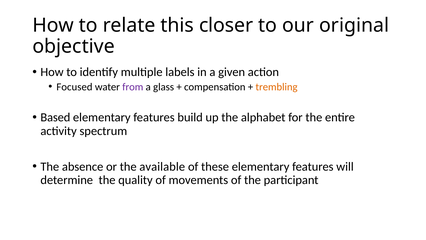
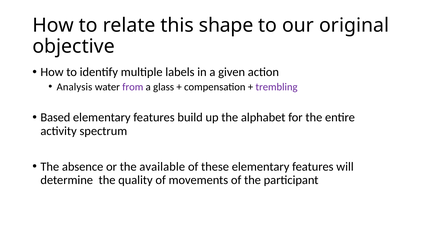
closer: closer -> shape
Focused: Focused -> Analysis
trembling colour: orange -> purple
